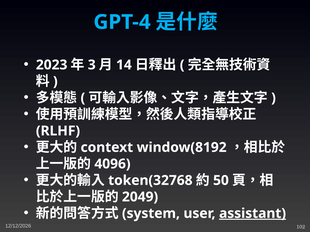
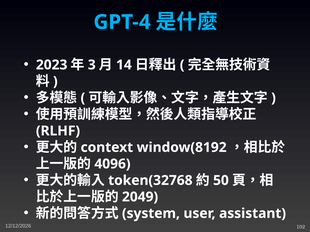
assistant underline: present -> none
